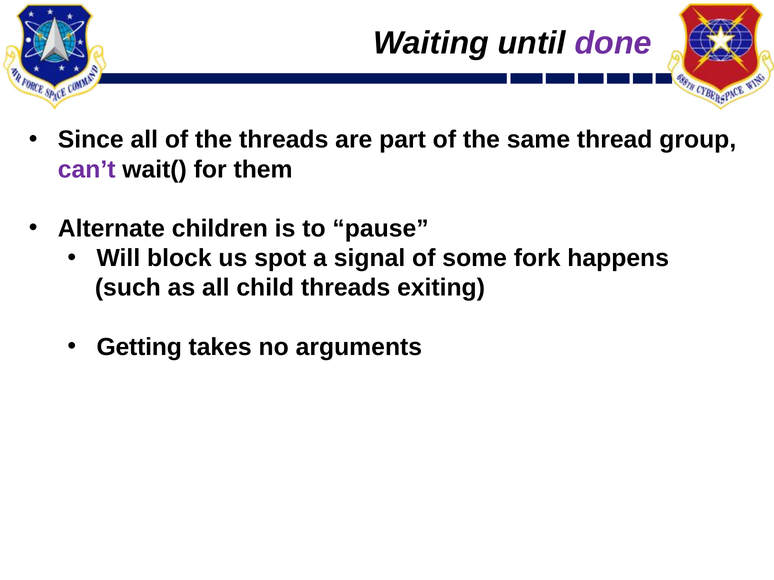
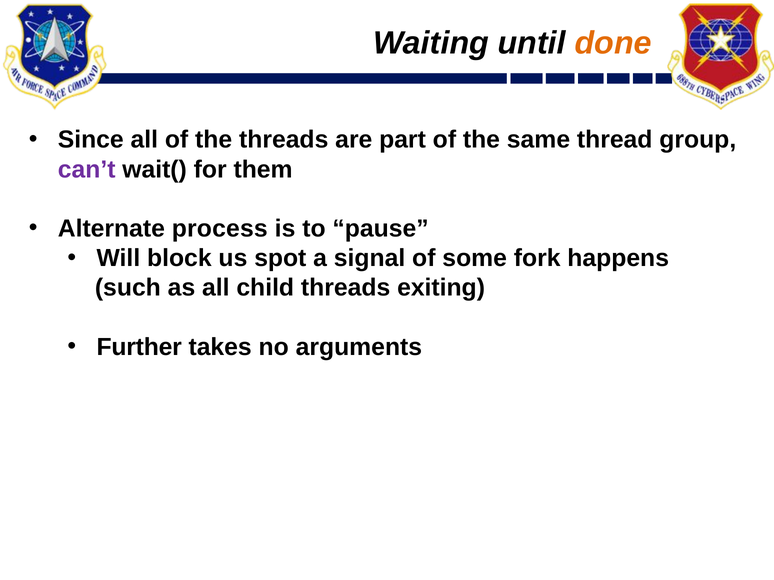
done colour: purple -> orange
children: children -> process
Getting: Getting -> Further
